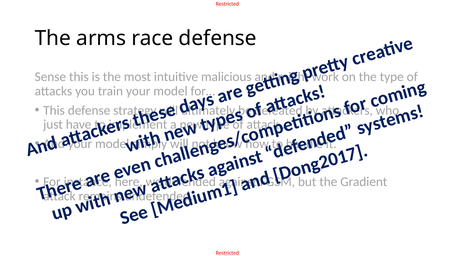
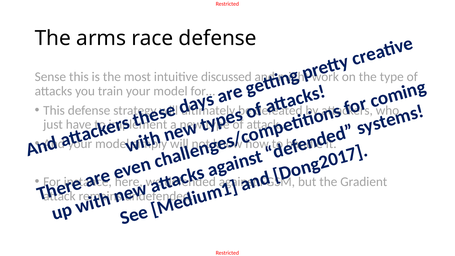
malicious: malicious -> discussed
